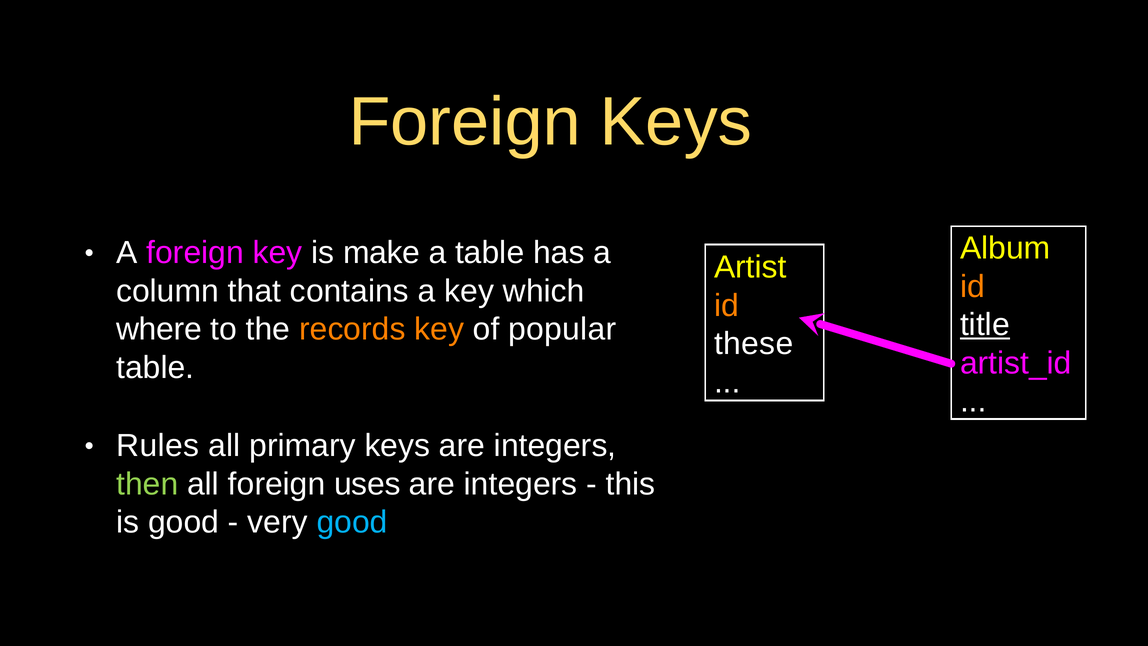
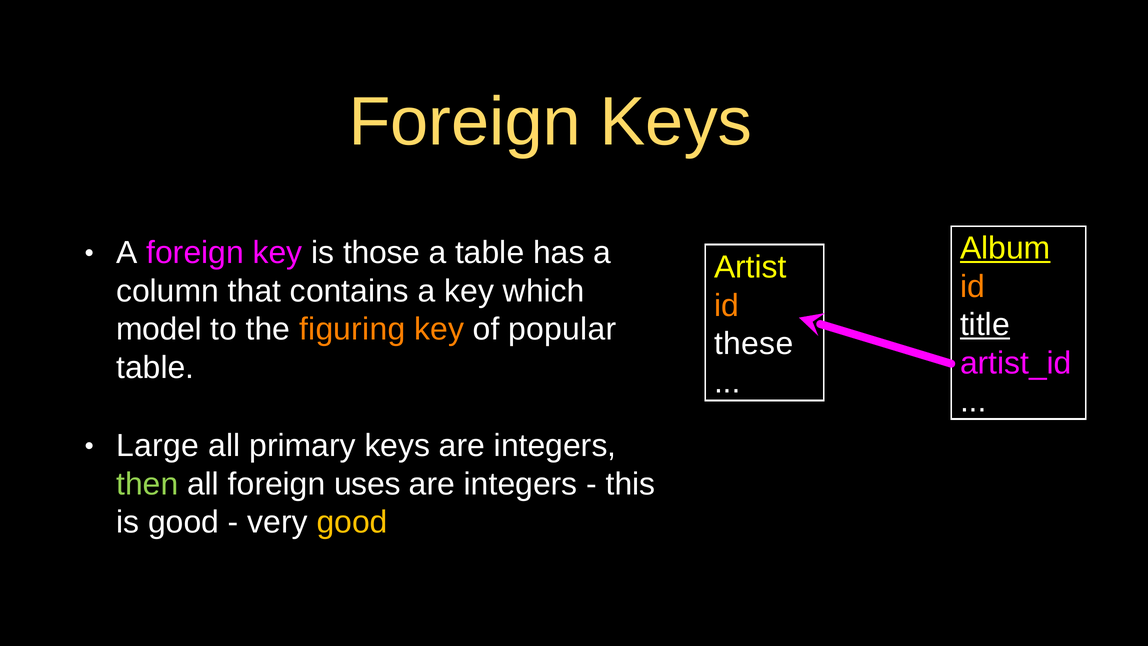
Album underline: none -> present
make: make -> those
where: where -> model
records: records -> figuring
Rules: Rules -> Large
good at (352, 522) colour: light blue -> yellow
